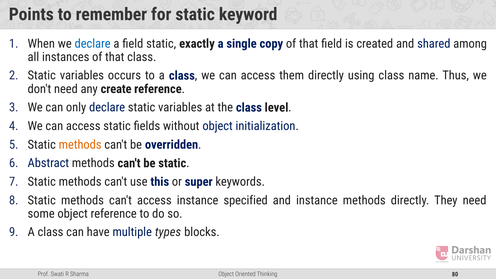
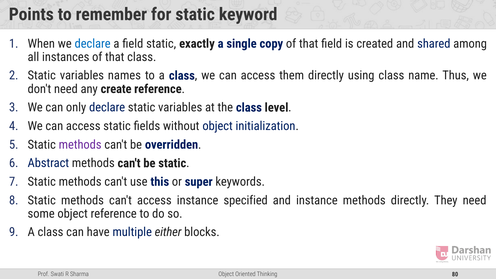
occurs: occurs -> names
methods at (80, 145) colour: orange -> purple
types: types -> either
